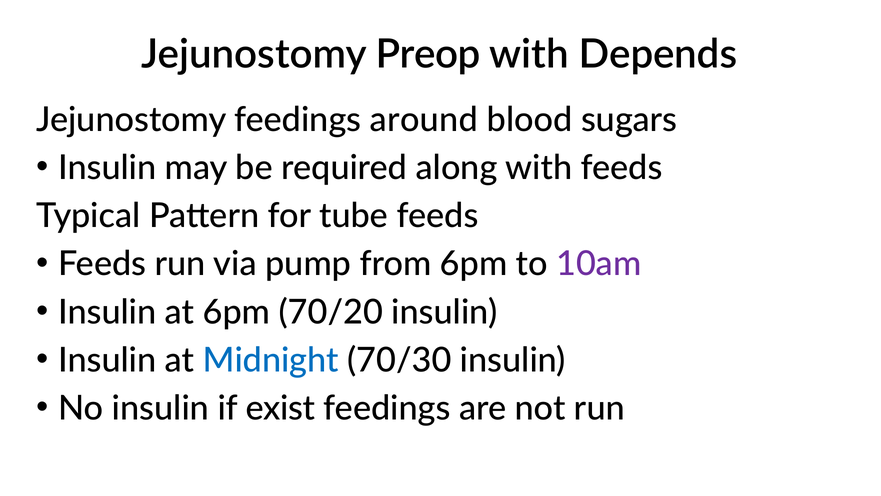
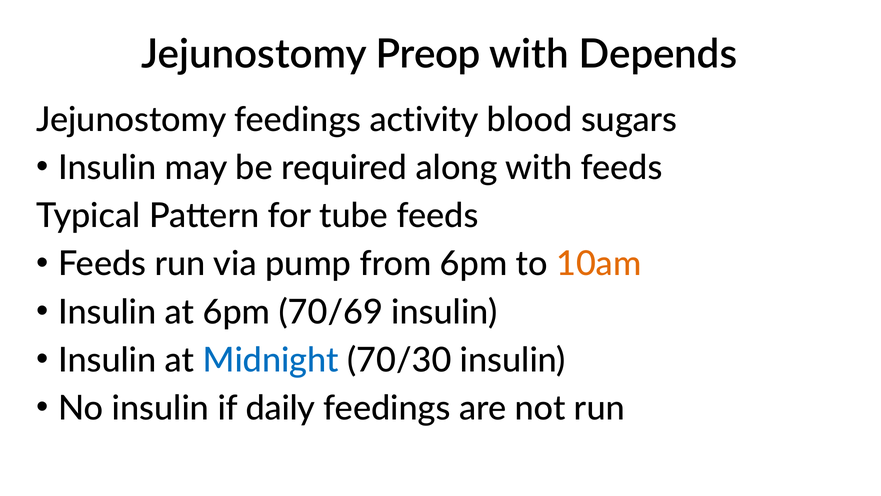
around: around -> activity
10am colour: purple -> orange
70/20: 70/20 -> 70/69
exist: exist -> daily
